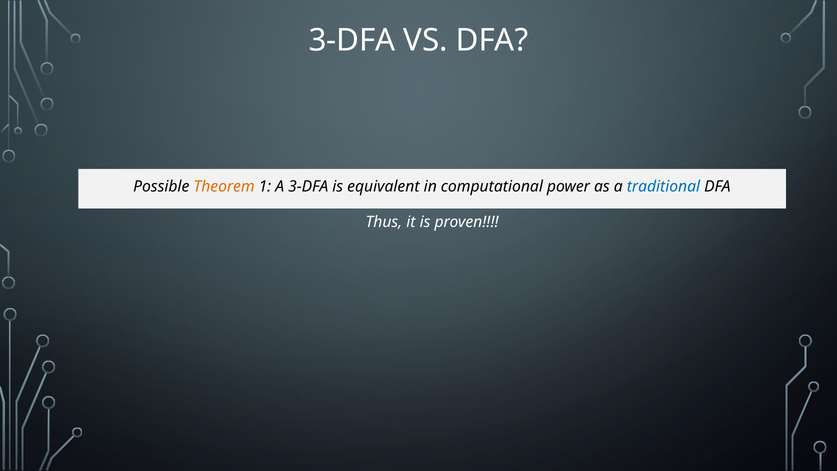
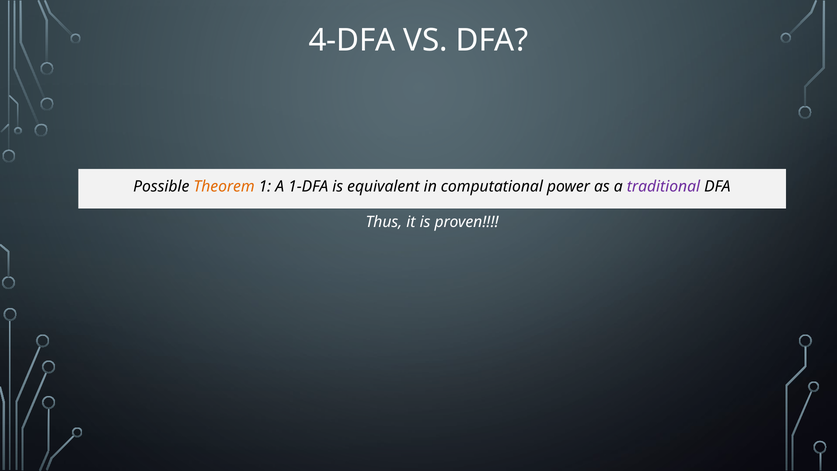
3-DFA at (352, 40): 3-DFA -> 4-DFA
A 3-DFA: 3-DFA -> 1-DFA
traditional colour: blue -> purple
